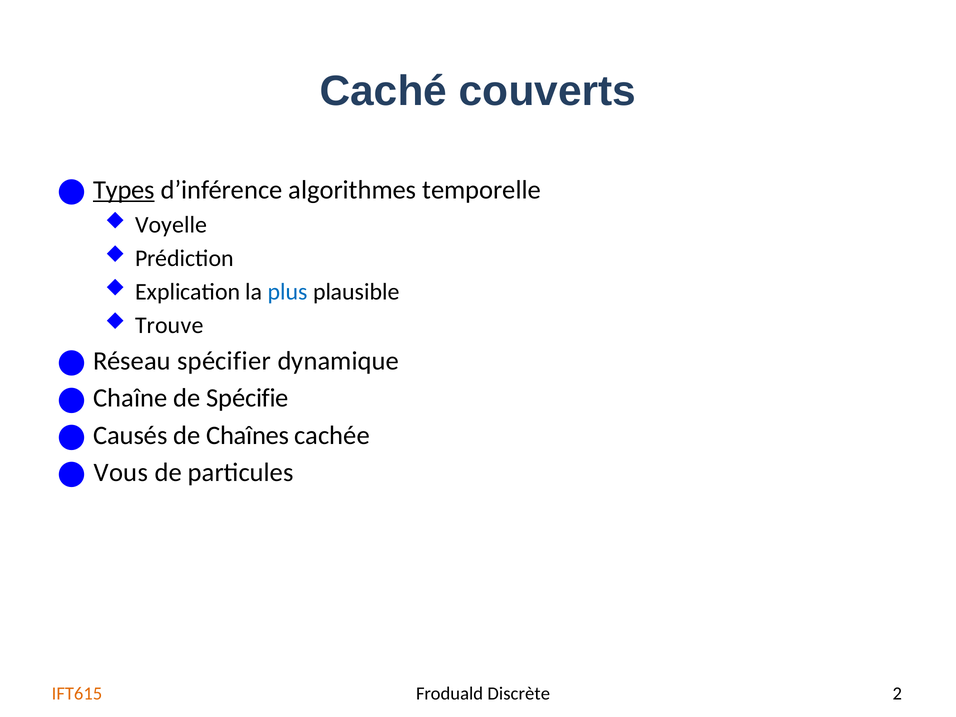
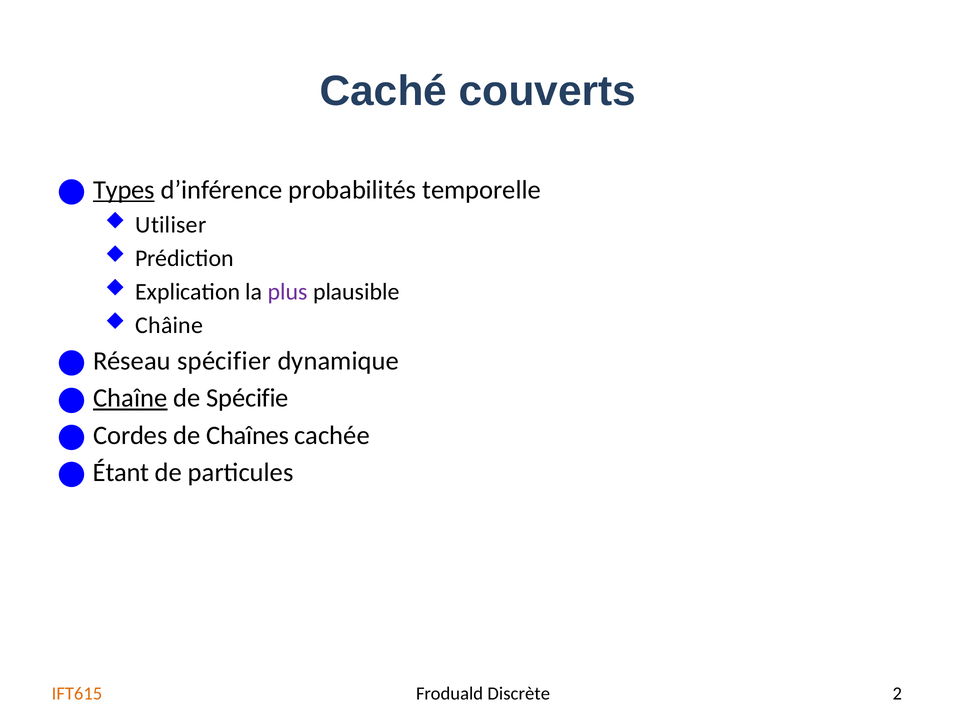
algorithmes: algorithmes -> probabilités
Voyelle: Voyelle -> Utiliser
plus colour: blue -> purple
Trouve: Trouve -> Châine
Chaîne underline: none -> present
Causés: Causés -> Cordes
Vous: Vous -> Étant
